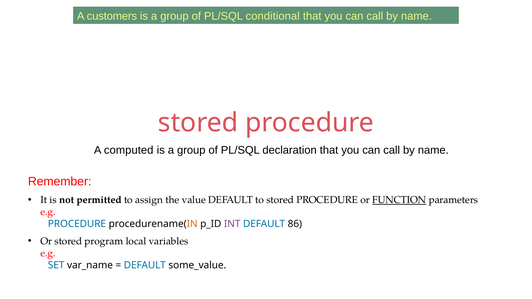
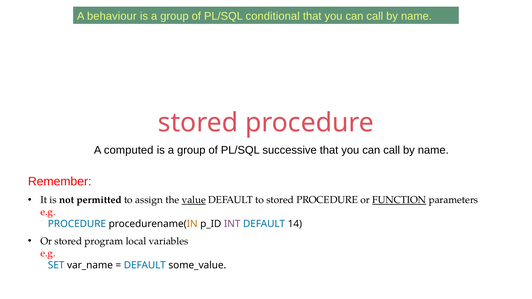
customers: customers -> behaviour
declaration: declaration -> successive
value underline: none -> present
86: 86 -> 14
